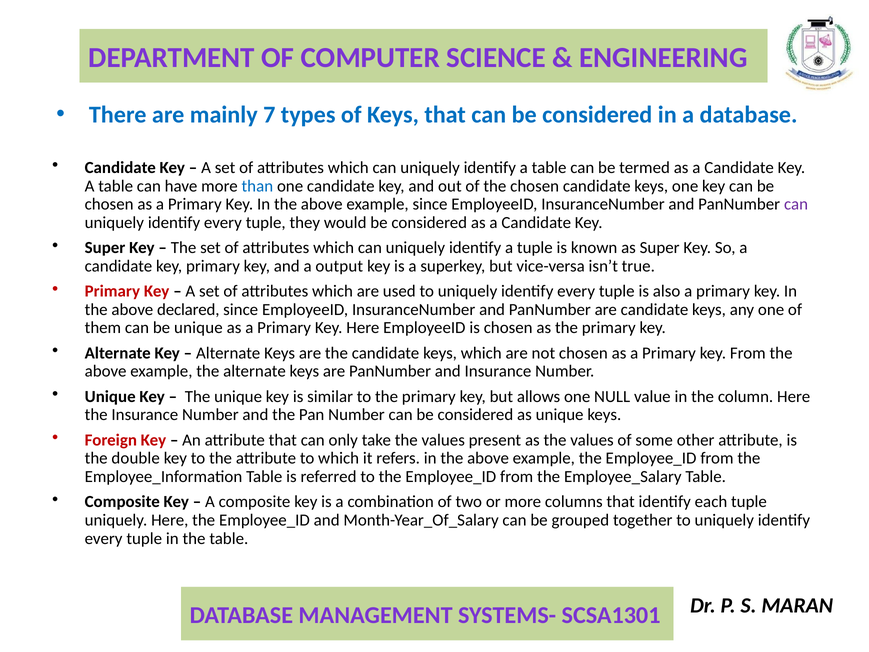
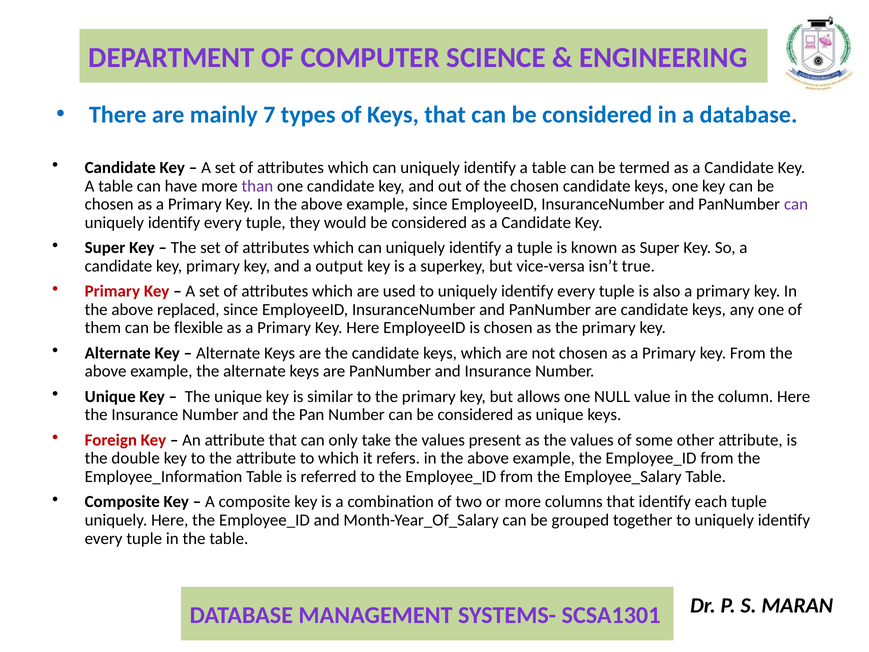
than colour: blue -> purple
declared: declared -> replaced
be unique: unique -> flexible
